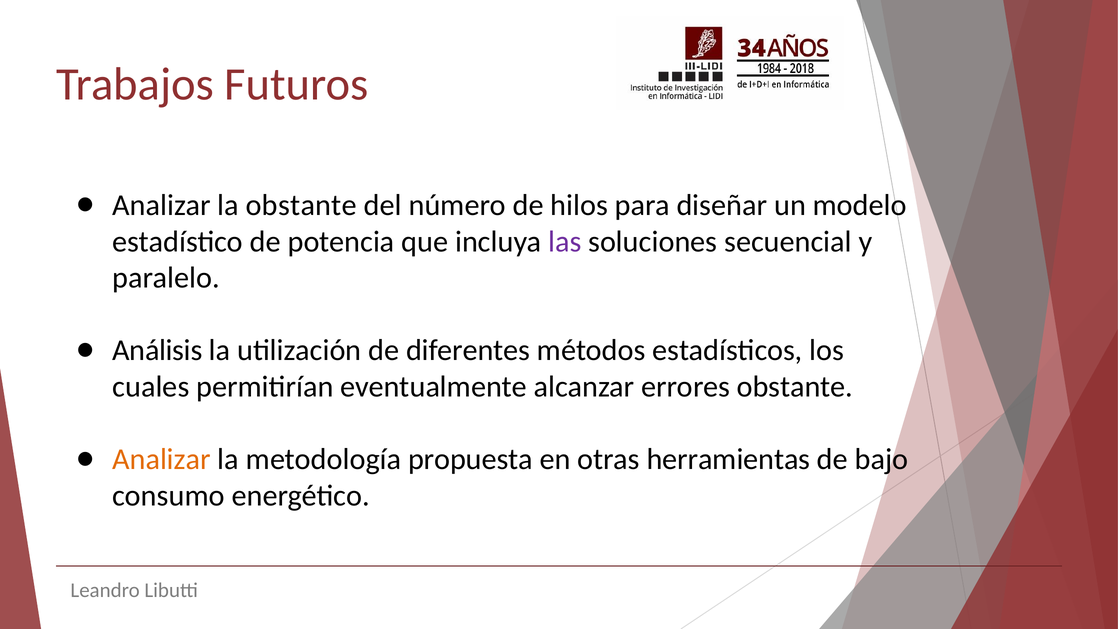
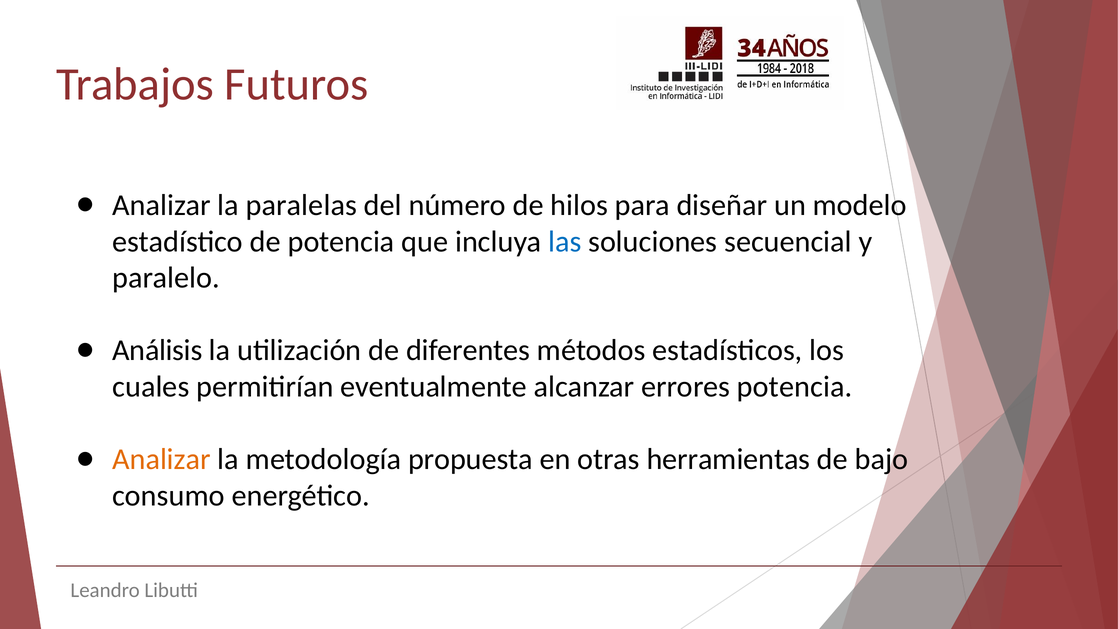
la obstante: obstante -> paralelas
las colour: purple -> blue
errores obstante: obstante -> potencia
